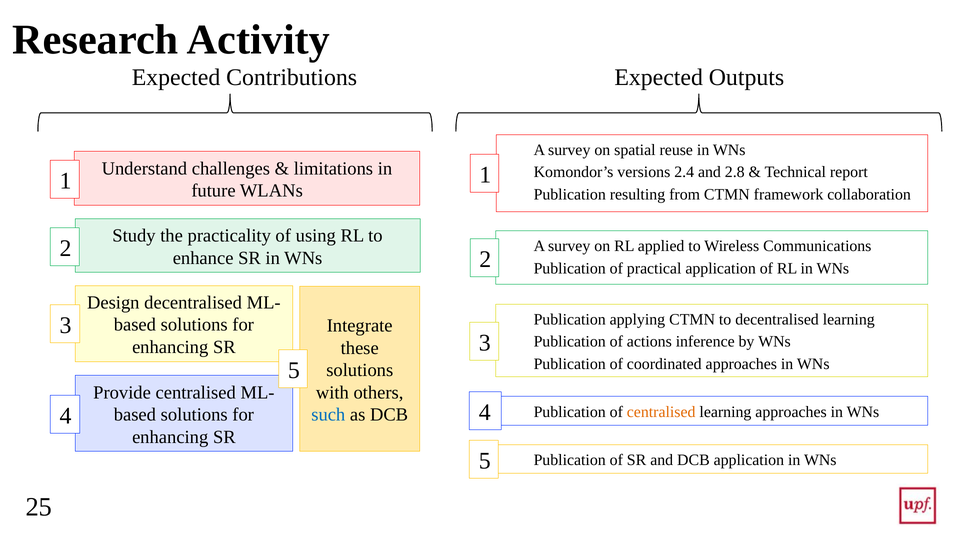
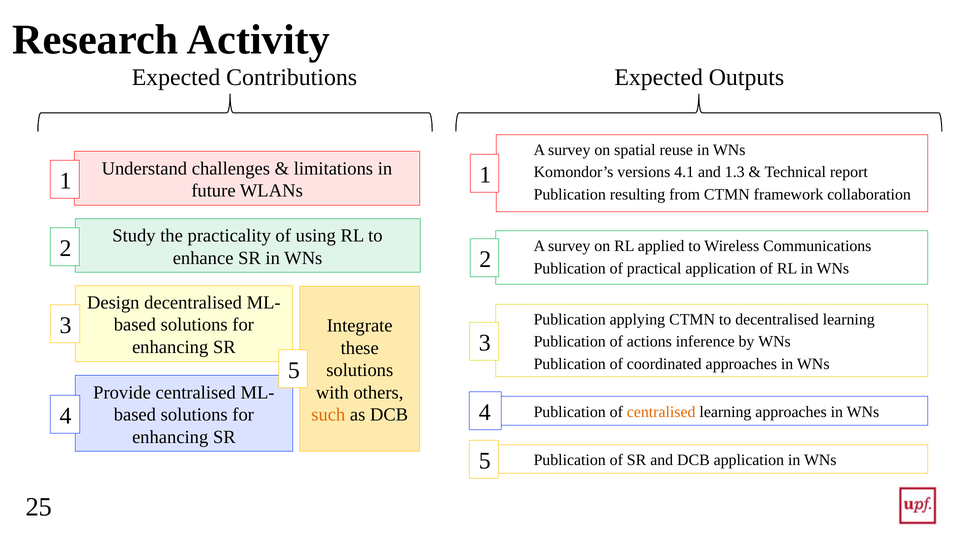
2.4: 2.4 -> 4.1
2.8: 2.8 -> 1.3
such colour: blue -> orange
